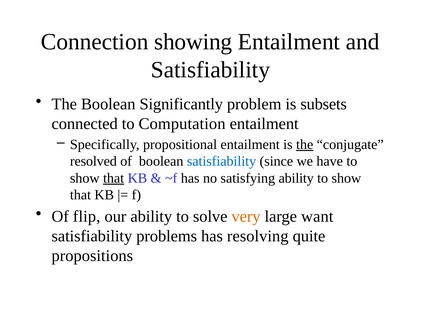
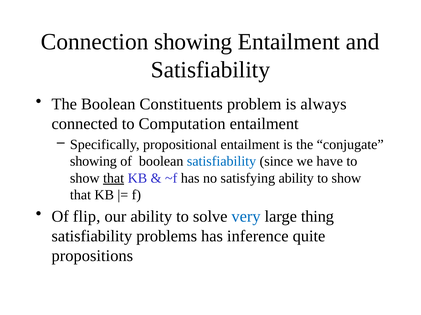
Significantly: Significantly -> Constituents
subsets: subsets -> always
the at (305, 145) underline: present -> none
resolved at (93, 162): resolved -> showing
very colour: orange -> blue
want: want -> thing
resolving: resolving -> inference
